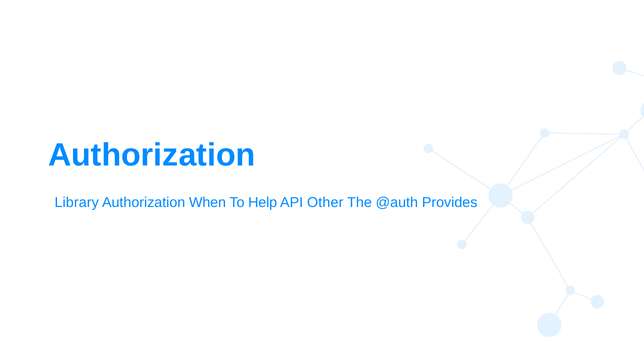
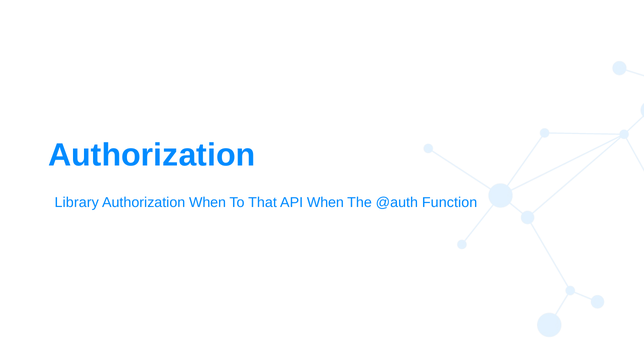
Help: Help -> That
API Other: Other -> When
Provides: Provides -> Function
